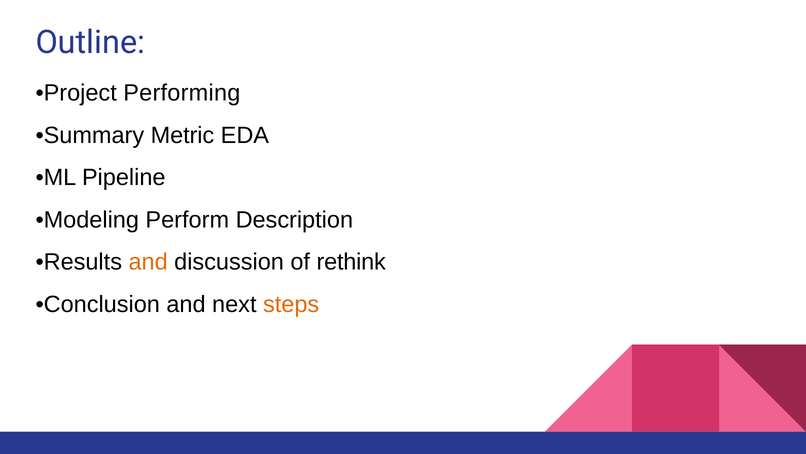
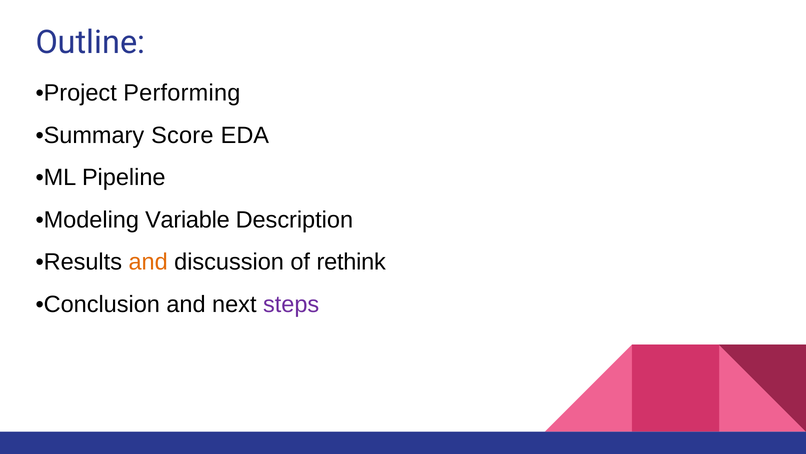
Metric: Metric -> Score
Perform: Perform -> Variable
steps colour: orange -> purple
